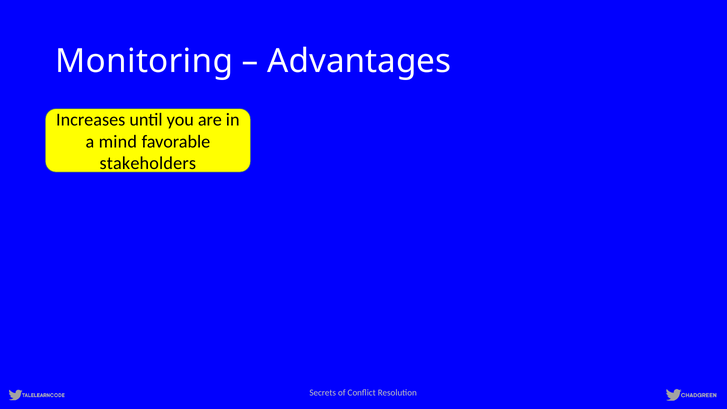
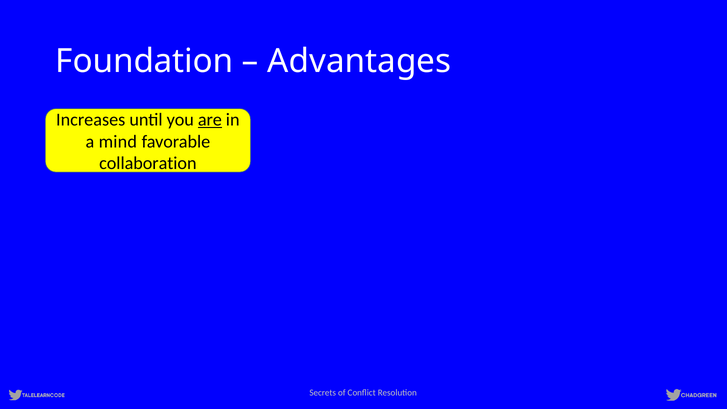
Monitoring: Monitoring -> Foundation
are underline: none -> present
stakeholders: stakeholders -> collaboration
